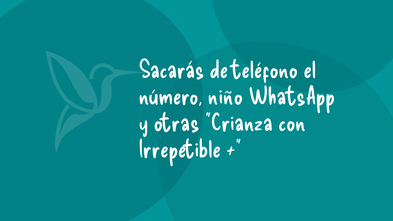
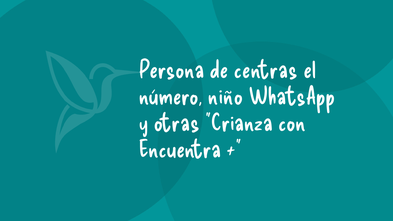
Sacarás: Sacarás -> Persona
teléfono: teléfono -> centras
Irrepetible: Irrepetible -> Encuentra
